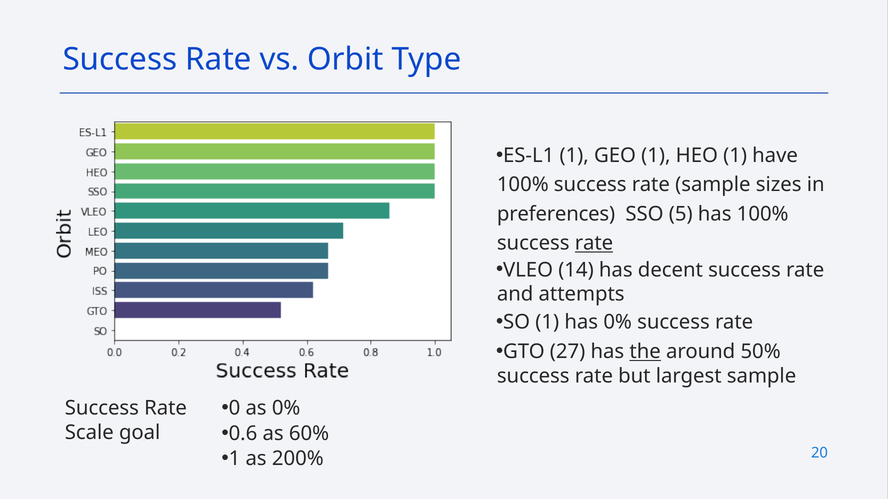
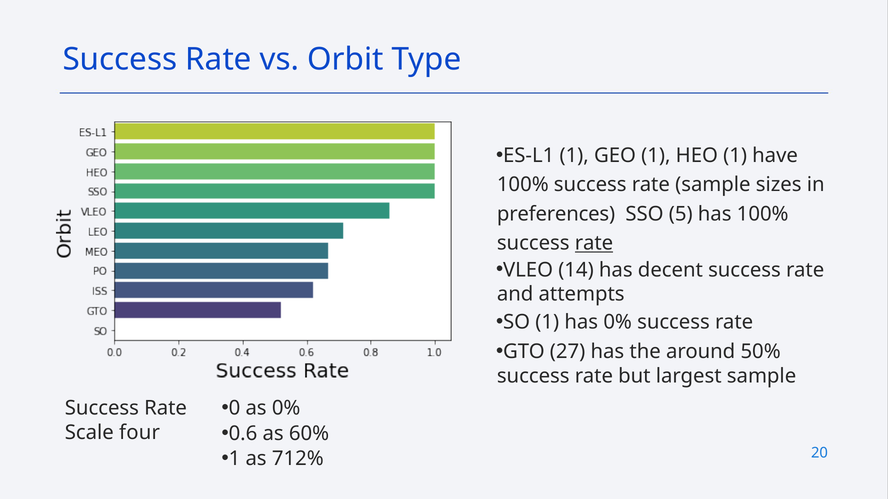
the underline: present -> none
goal: goal -> four
200%: 200% -> 712%
